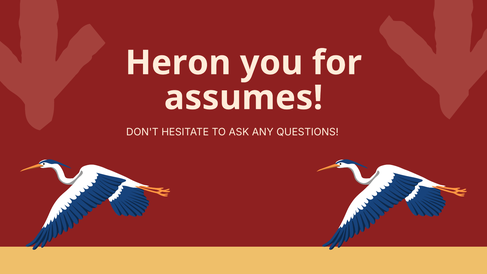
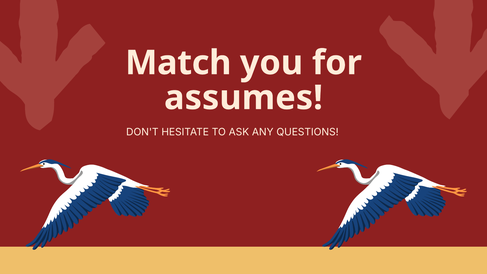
Heron: Heron -> Match
